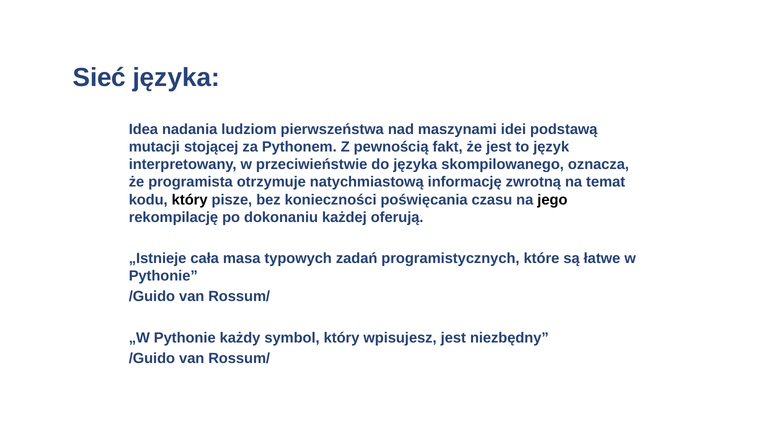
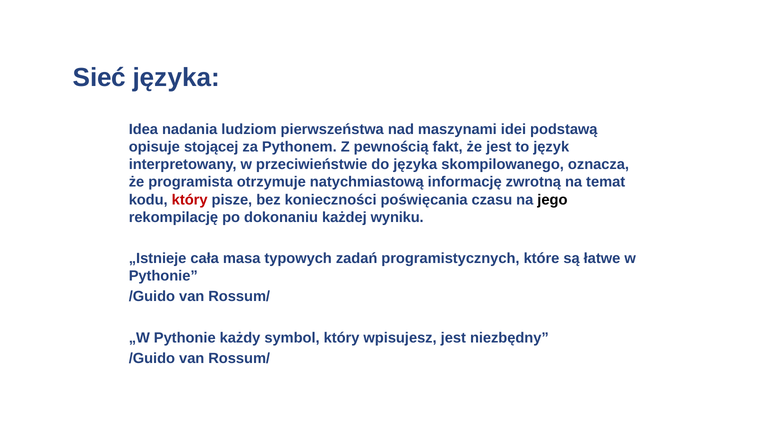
mutacji: mutacji -> opisuje
który at (190, 200) colour: black -> red
oferują: oferują -> wyniku
